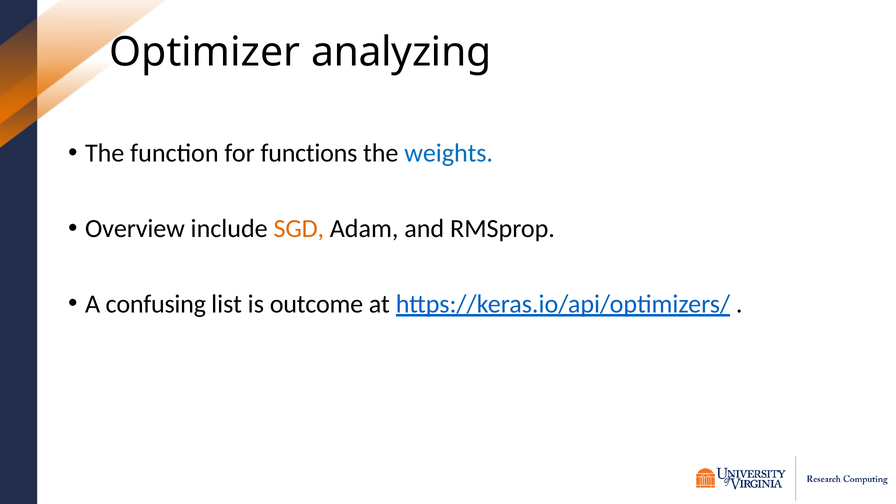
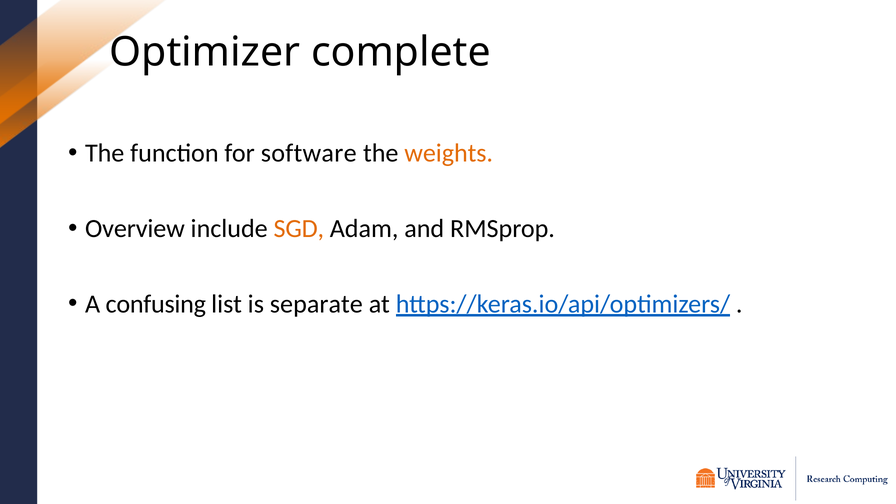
analyzing: analyzing -> complete
functions: functions -> software
weights colour: blue -> orange
outcome: outcome -> separate
